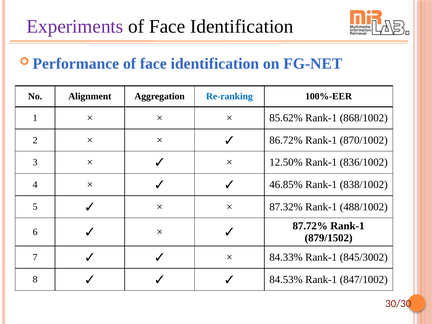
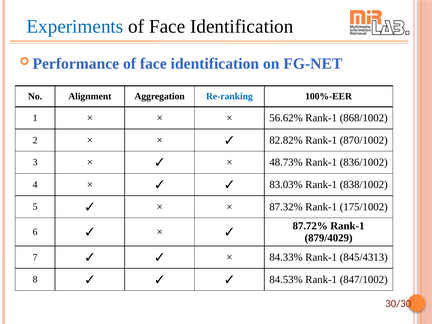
Experiments colour: purple -> blue
85.62%: 85.62% -> 56.62%
86.72%: 86.72% -> 82.82%
12.50%: 12.50% -> 48.73%
46.85%: 46.85% -> 83.03%
488/1002: 488/1002 -> 175/1002
879/1502: 879/1502 -> 879/4029
845/3002: 845/3002 -> 845/4313
